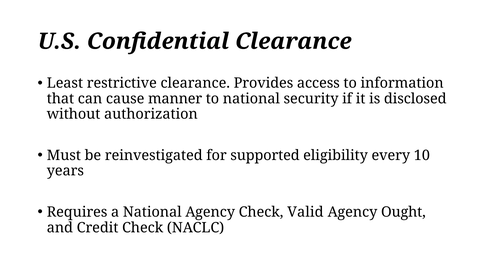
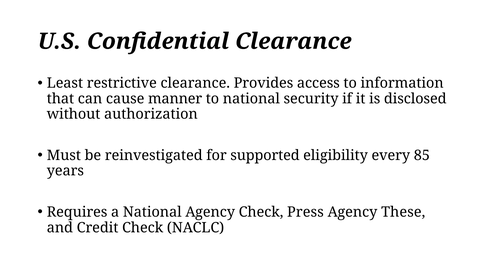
10: 10 -> 85
Valid: Valid -> Press
Ought: Ought -> These
